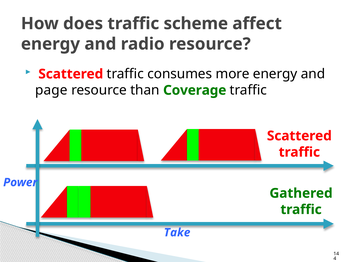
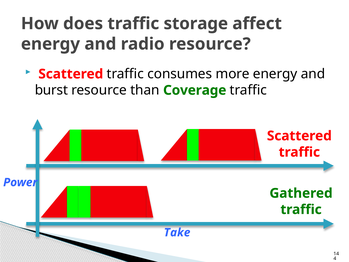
scheme: scheme -> storage
page: page -> burst
